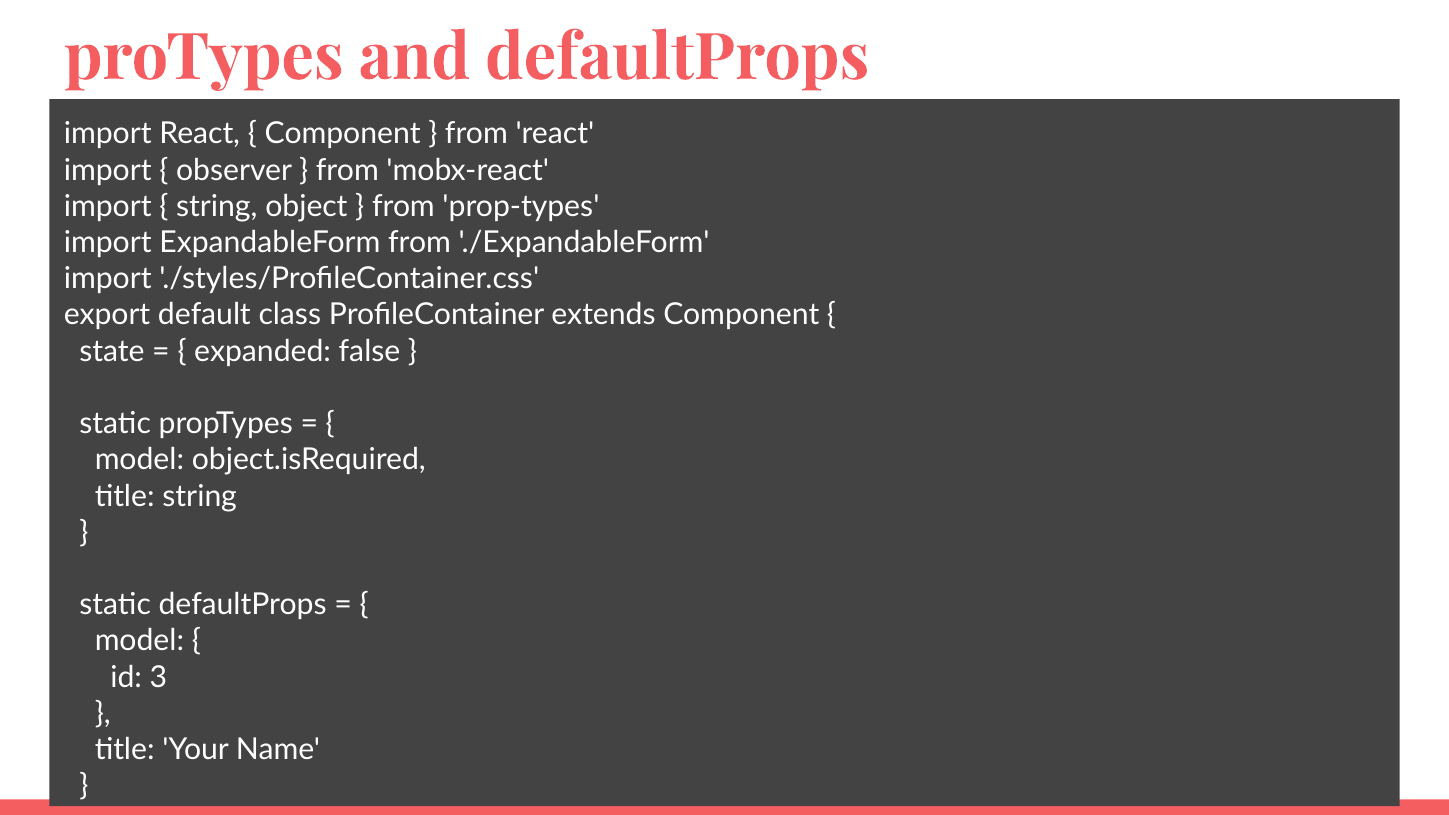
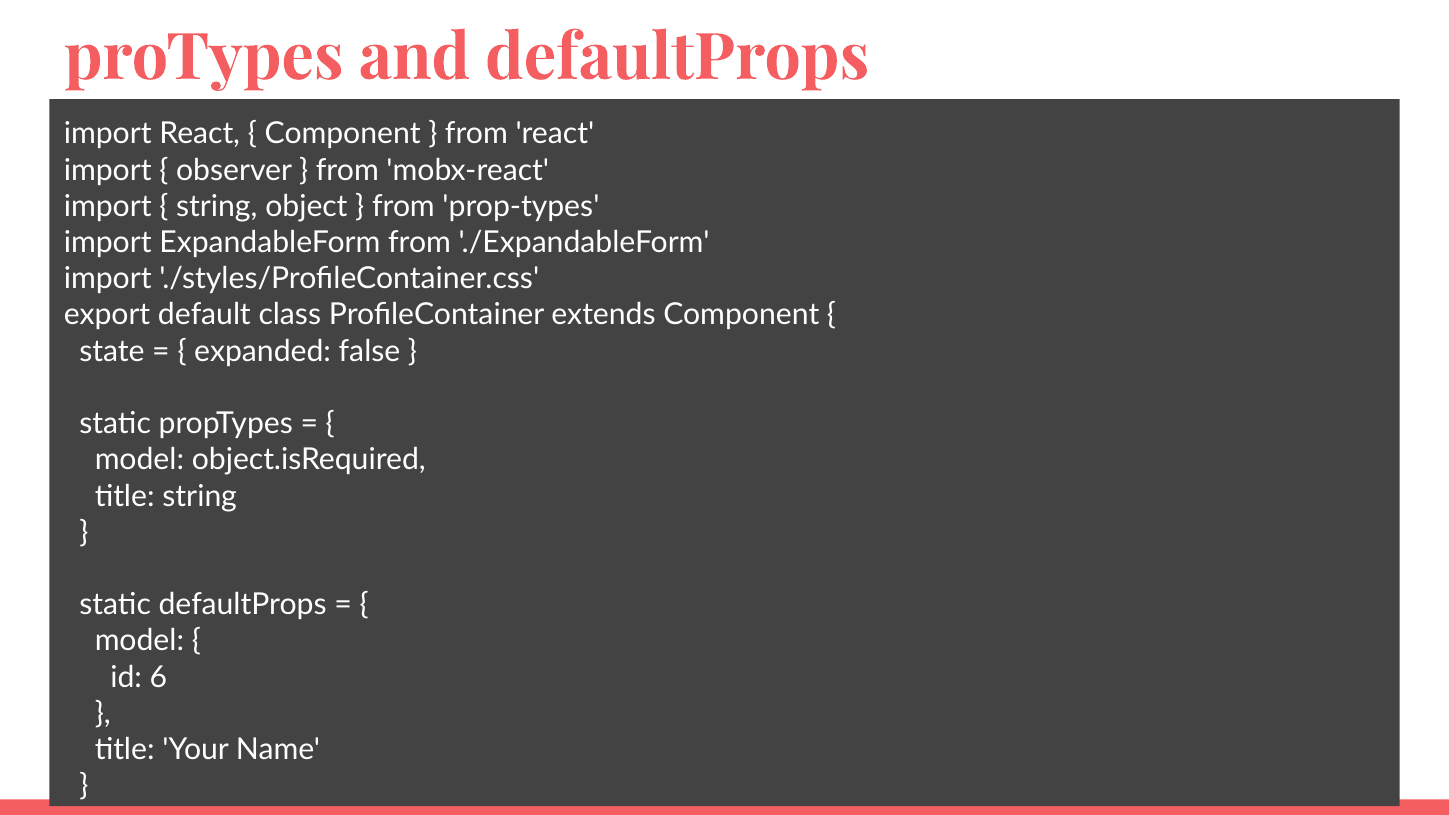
3: 3 -> 6
